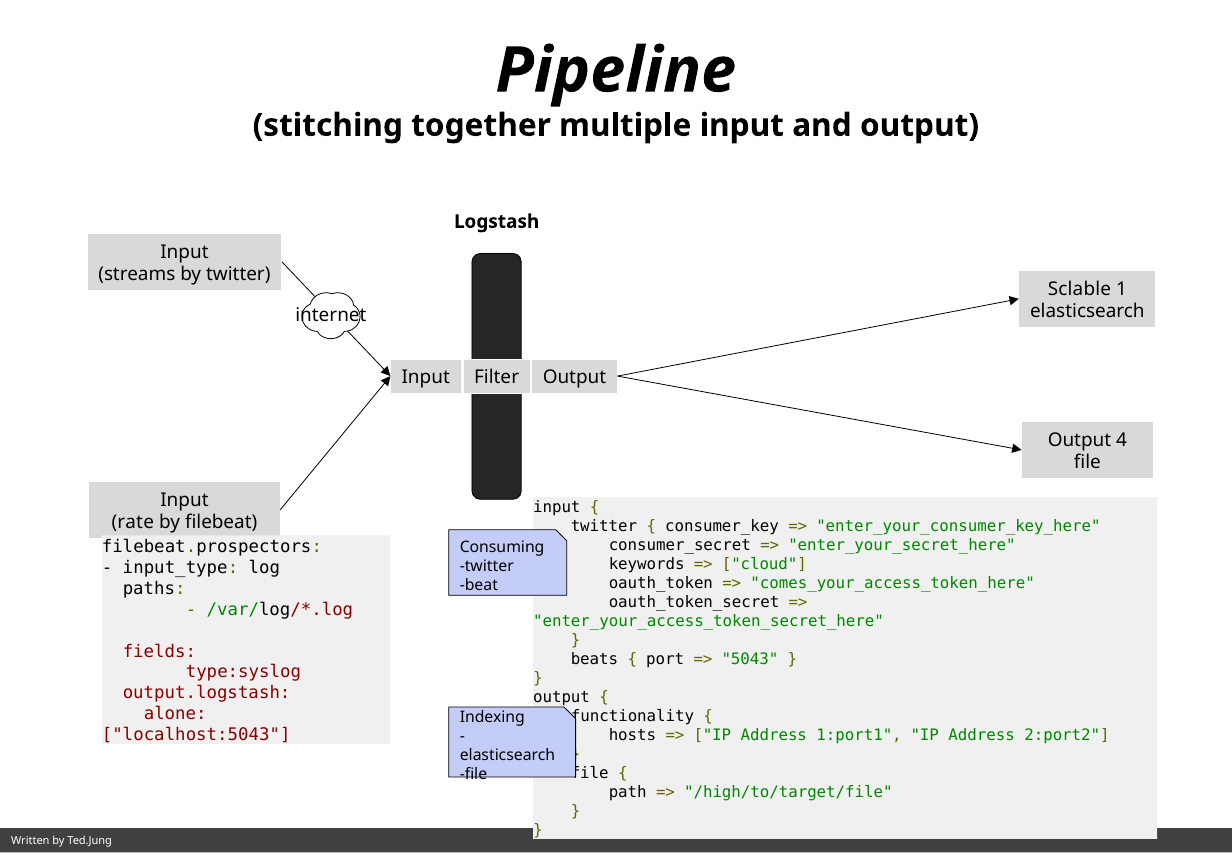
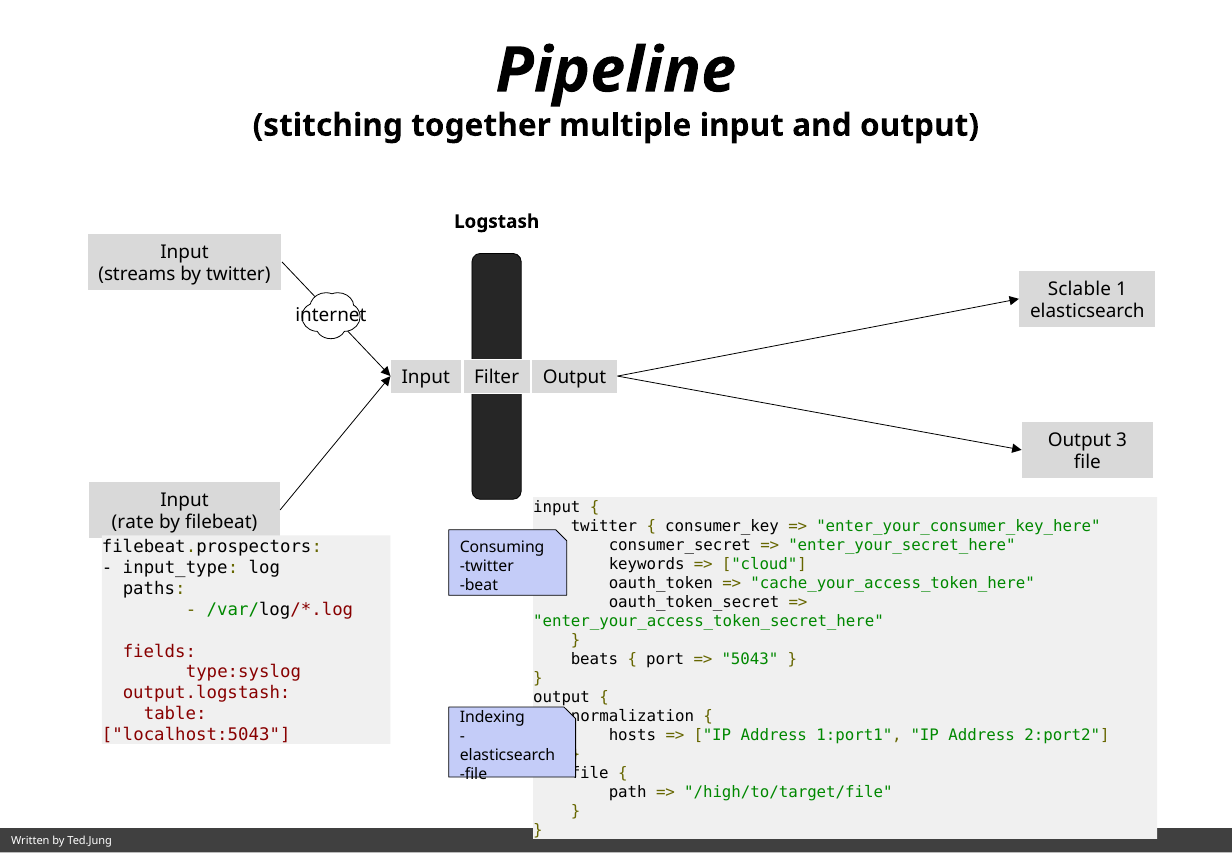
4: 4 -> 3
comes_your_access_token_here: comes_your_access_token_here -> cache_your_access_token_here
alone: alone -> table
functionality: functionality -> normalization
